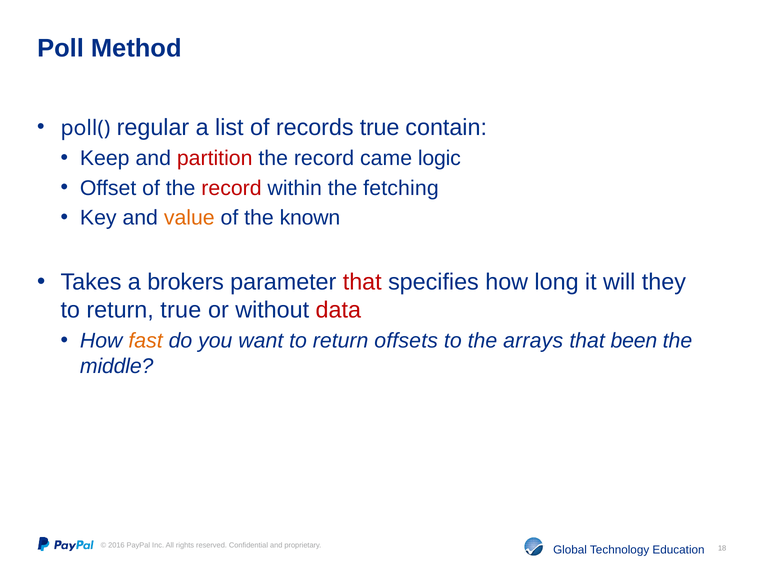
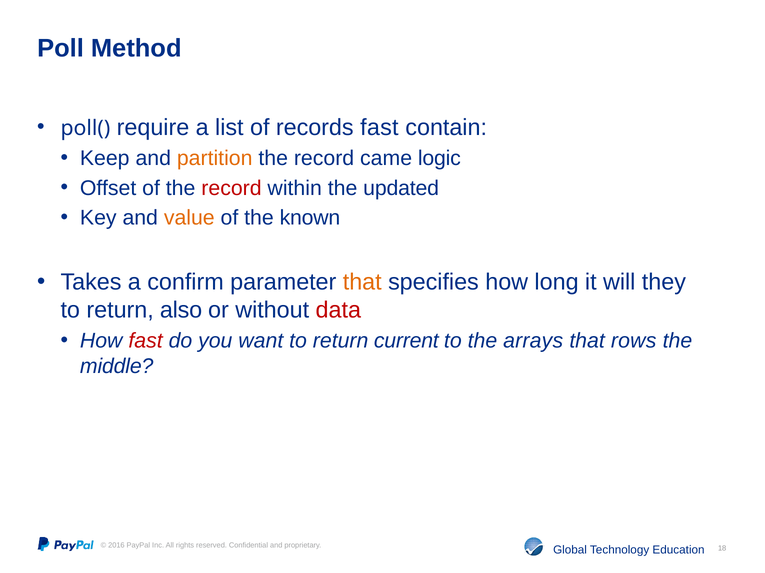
regular: regular -> require
records true: true -> fast
partition colour: red -> orange
fetching: fetching -> updated
brokers: brokers -> confirm
that at (362, 282) colour: red -> orange
return true: true -> also
fast at (146, 341) colour: orange -> red
offsets: offsets -> current
been: been -> rows
